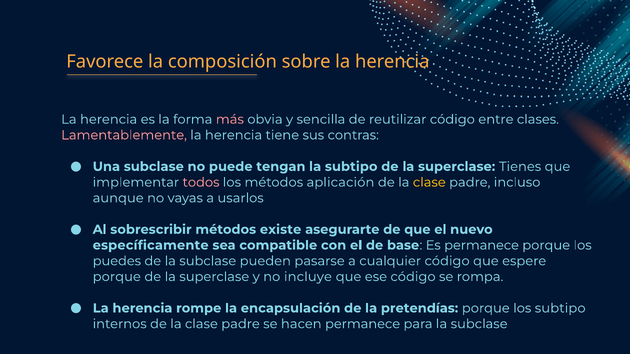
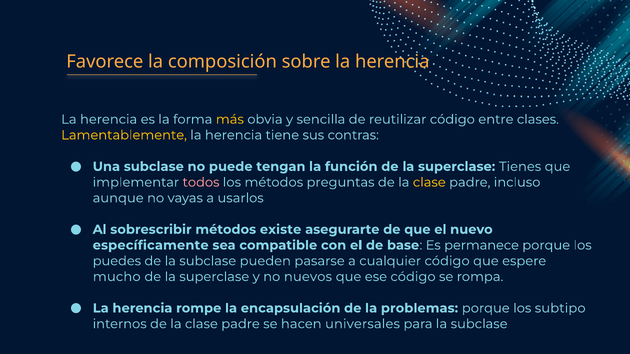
más colour: pink -> yellow
Lamentablemente colour: pink -> yellow
la subtipo: subtipo -> función
aplicación: aplicación -> preguntas
porque at (117, 277): porque -> mucho
incluye: incluye -> nuevos
pretendías: pretendías -> problemas
hacen permanece: permanece -> universales
